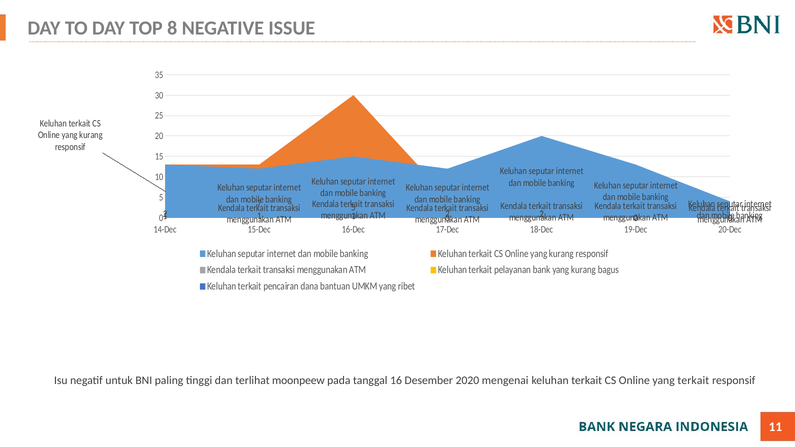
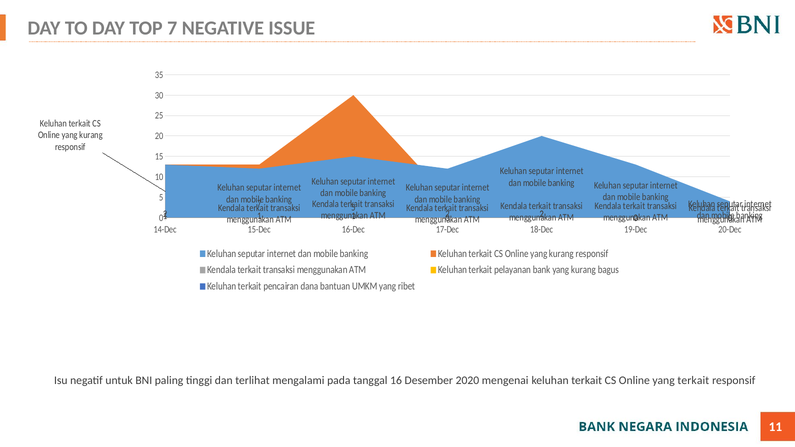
TOP 8: 8 -> 7
moonpeew: moonpeew -> mengalami
